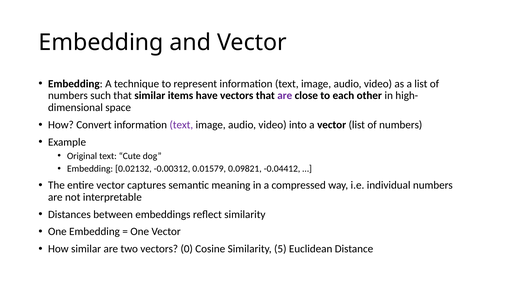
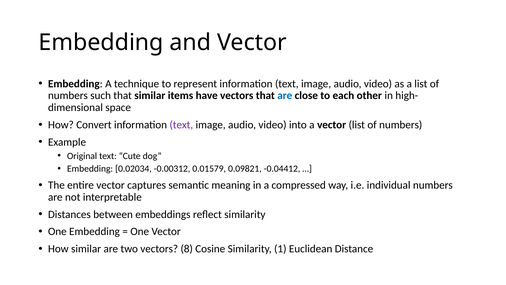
are at (285, 96) colour: purple -> blue
0.02132: 0.02132 -> 0.02034
0: 0 -> 8
5: 5 -> 1
